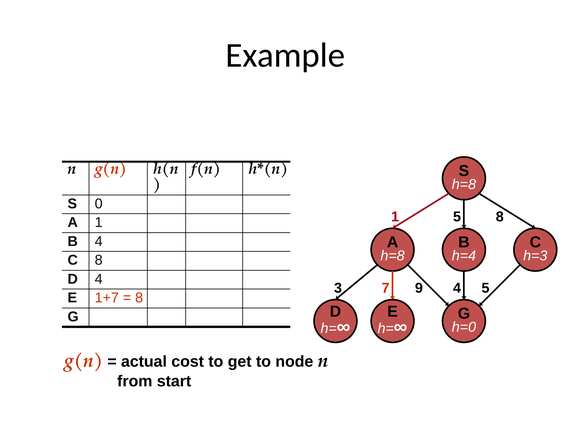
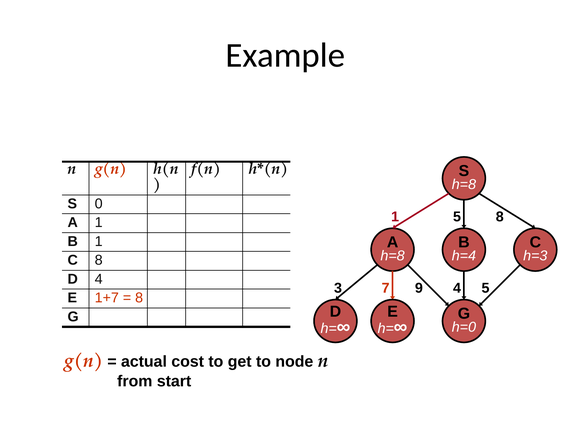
B 4: 4 -> 1
